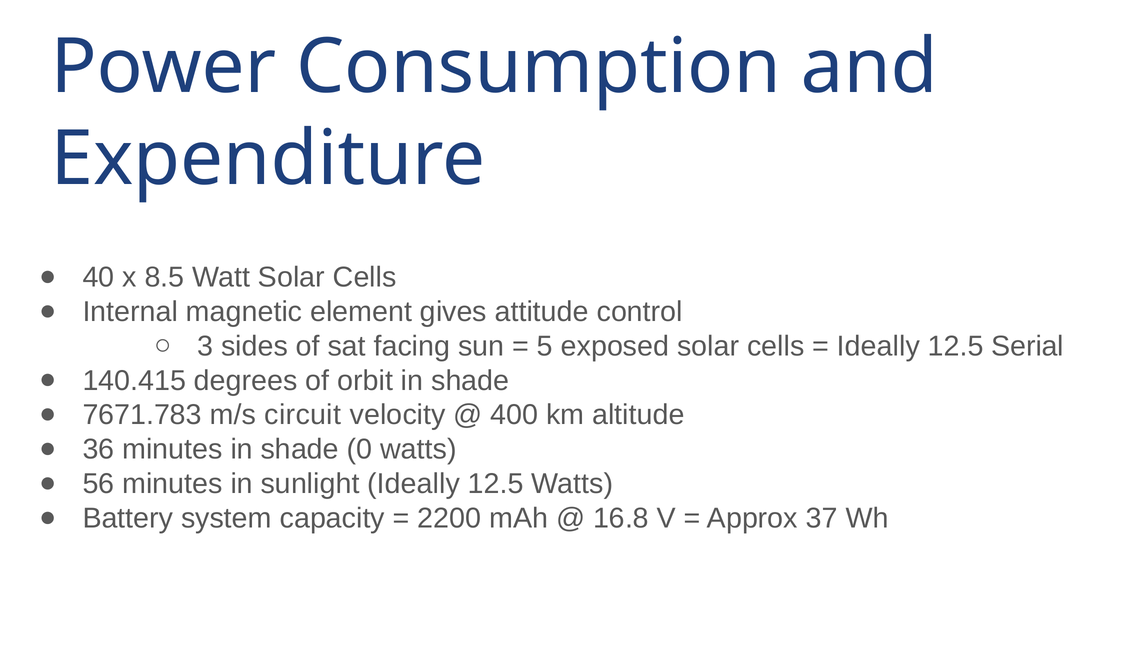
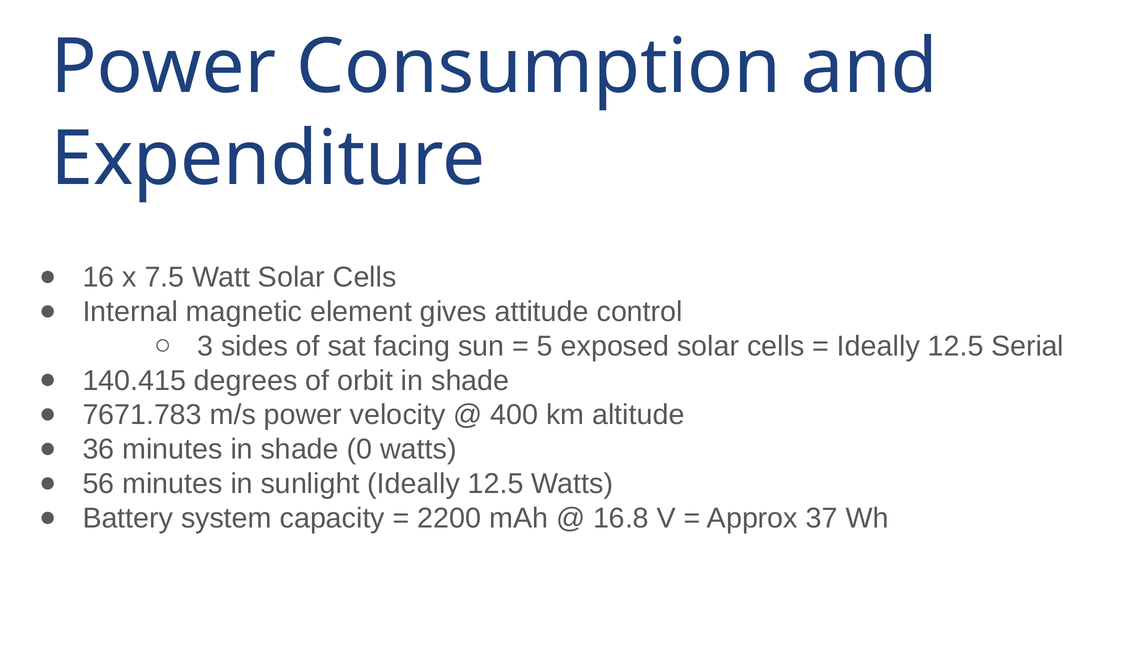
40: 40 -> 16
8.5: 8.5 -> 7.5
m/s circuit: circuit -> power
